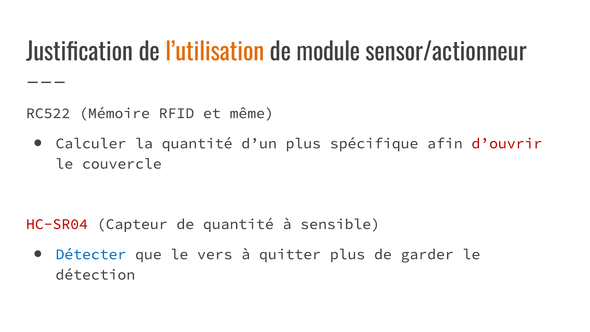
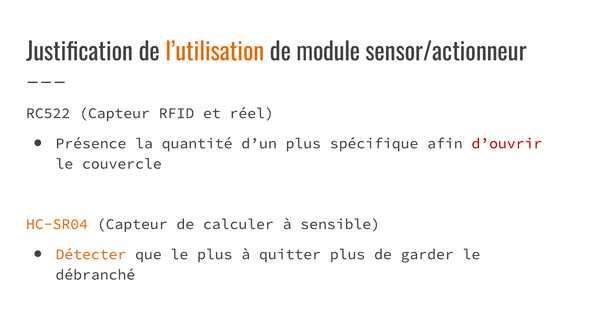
RC522 Mémoire: Mémoire -> Capteur
même: même -> réel
Calculer: Calculer -> Présence
HC-SR04 colour: red -> orange
de quantité: quantité -> calculer
Détecter colour: blue -> orange
le vers: vers -> plus
détection: détection -> débranché
